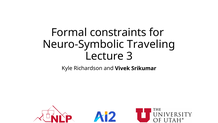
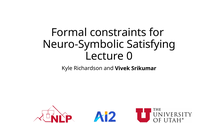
Traveling: Traveling -> Satisfying
3: 3 -> 0
